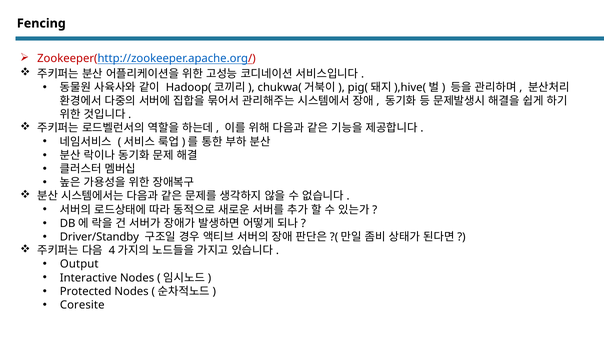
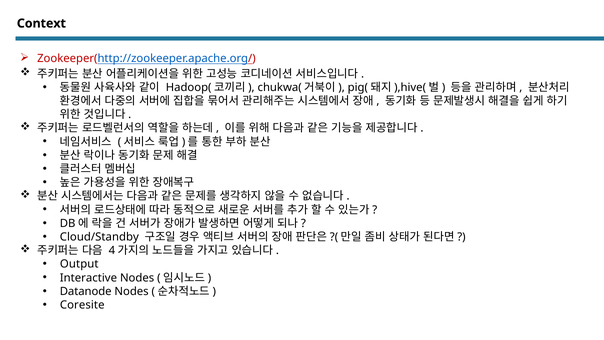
Fencing: Fencing -> Context
Driver/Standby: Driver/Standby -> Cloud/Standby
Protected: Protected -> Datanode
